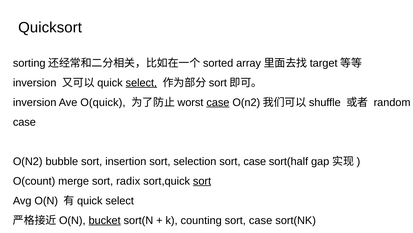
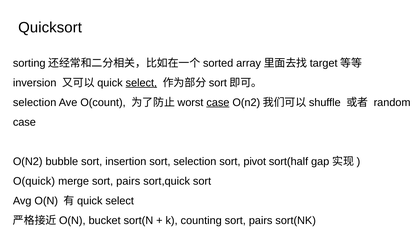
inversion at (35, 102): inversion -> selection
O(quick: O(quick -> O(count
selection sort case: case -> pivot
O(count: O(count -> O(quick
merge sort radix: radix -> pairs
sort at (202, 181) underline: present -> none
bucket underline: present -> none
counting sort case: case -> pairs
